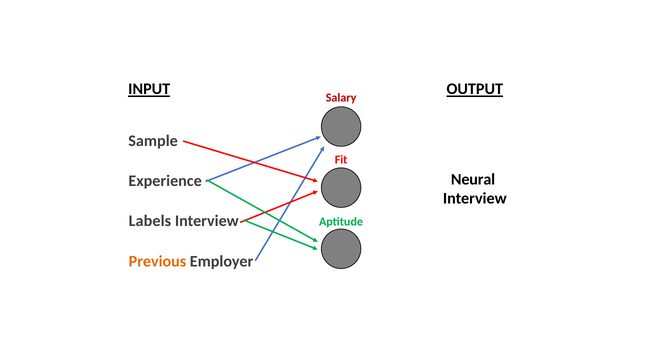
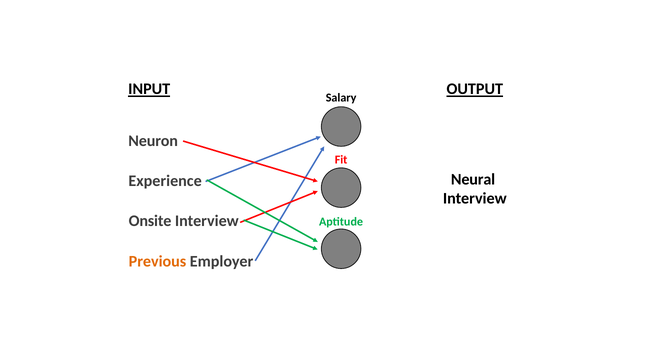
Salary colour: red -> black
Sample: Sample -> Neuron
Labels: Labels -> Onsite
